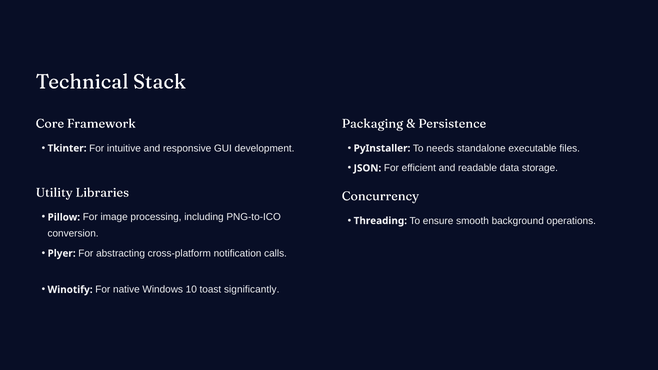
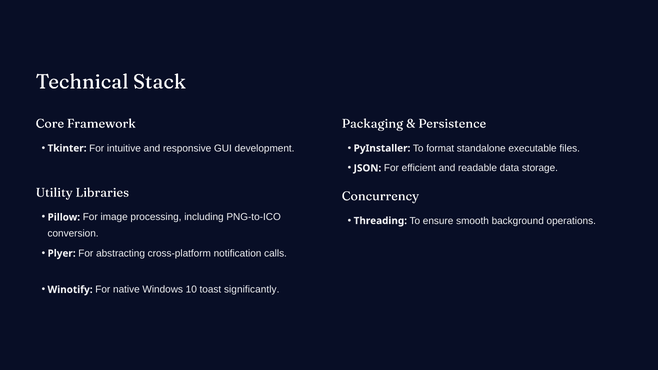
needs: needs -> format
